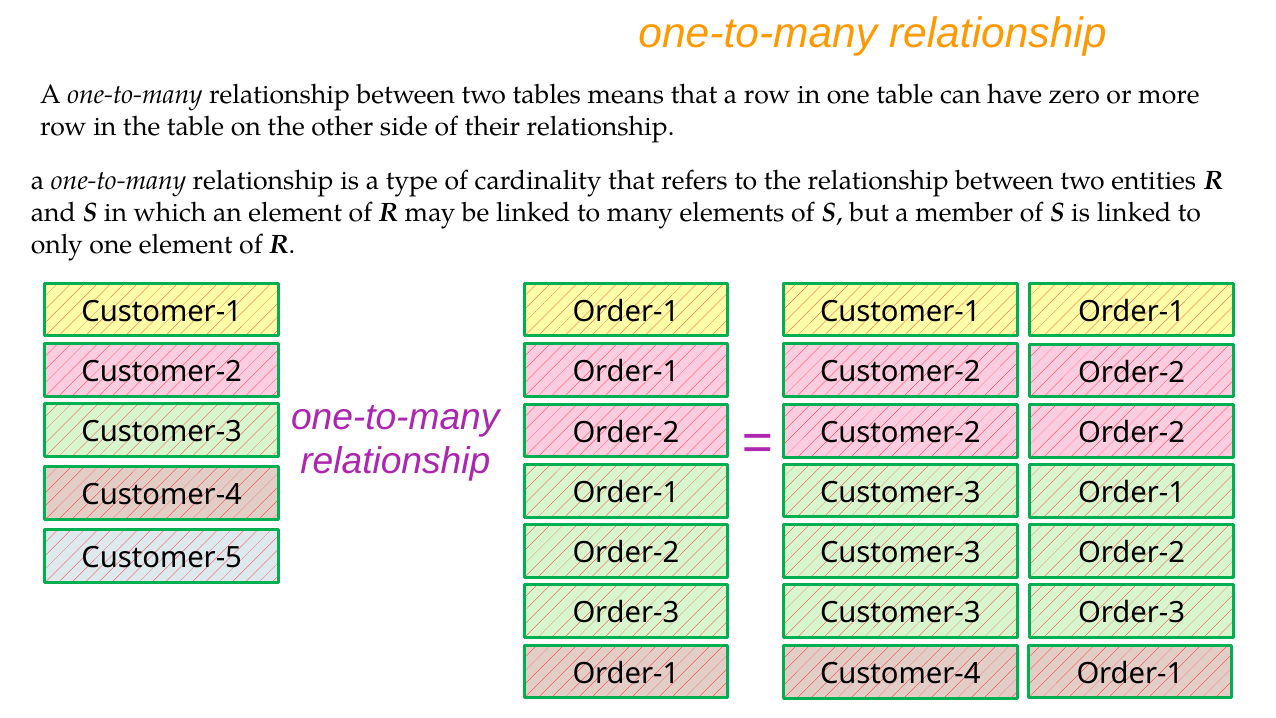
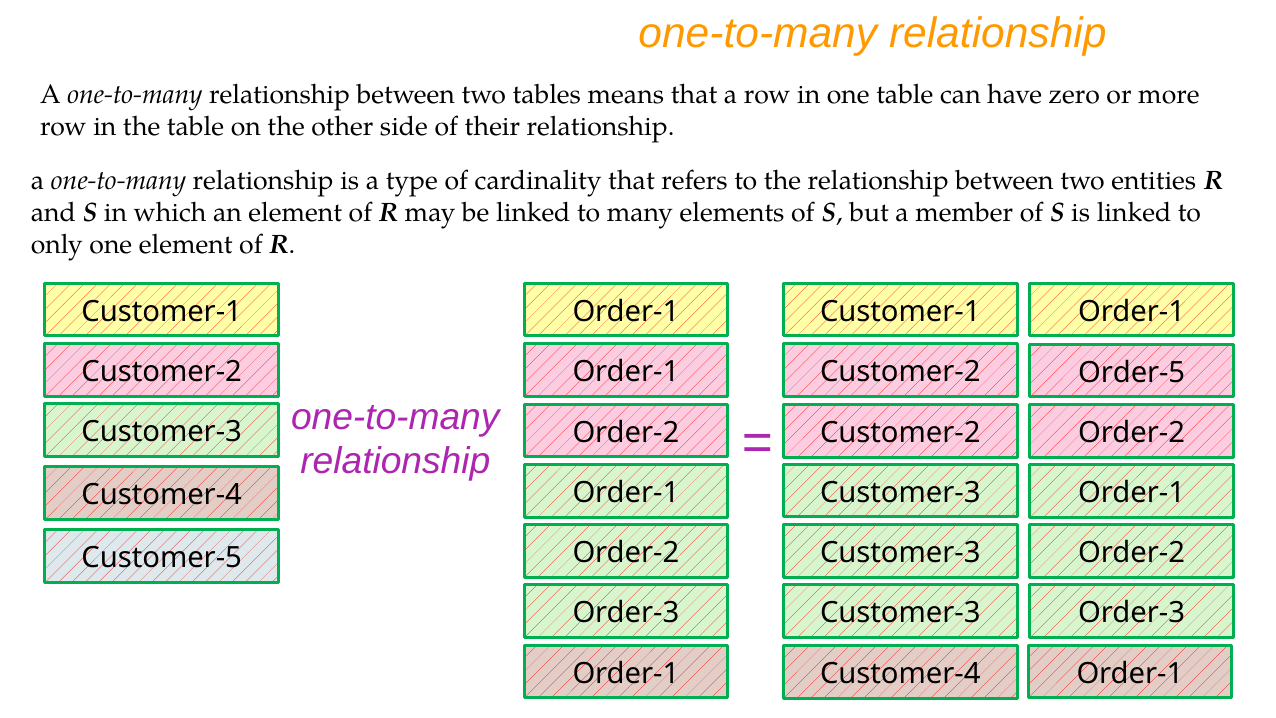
Customer-2 Order-2: Order-2 -> Order-5
